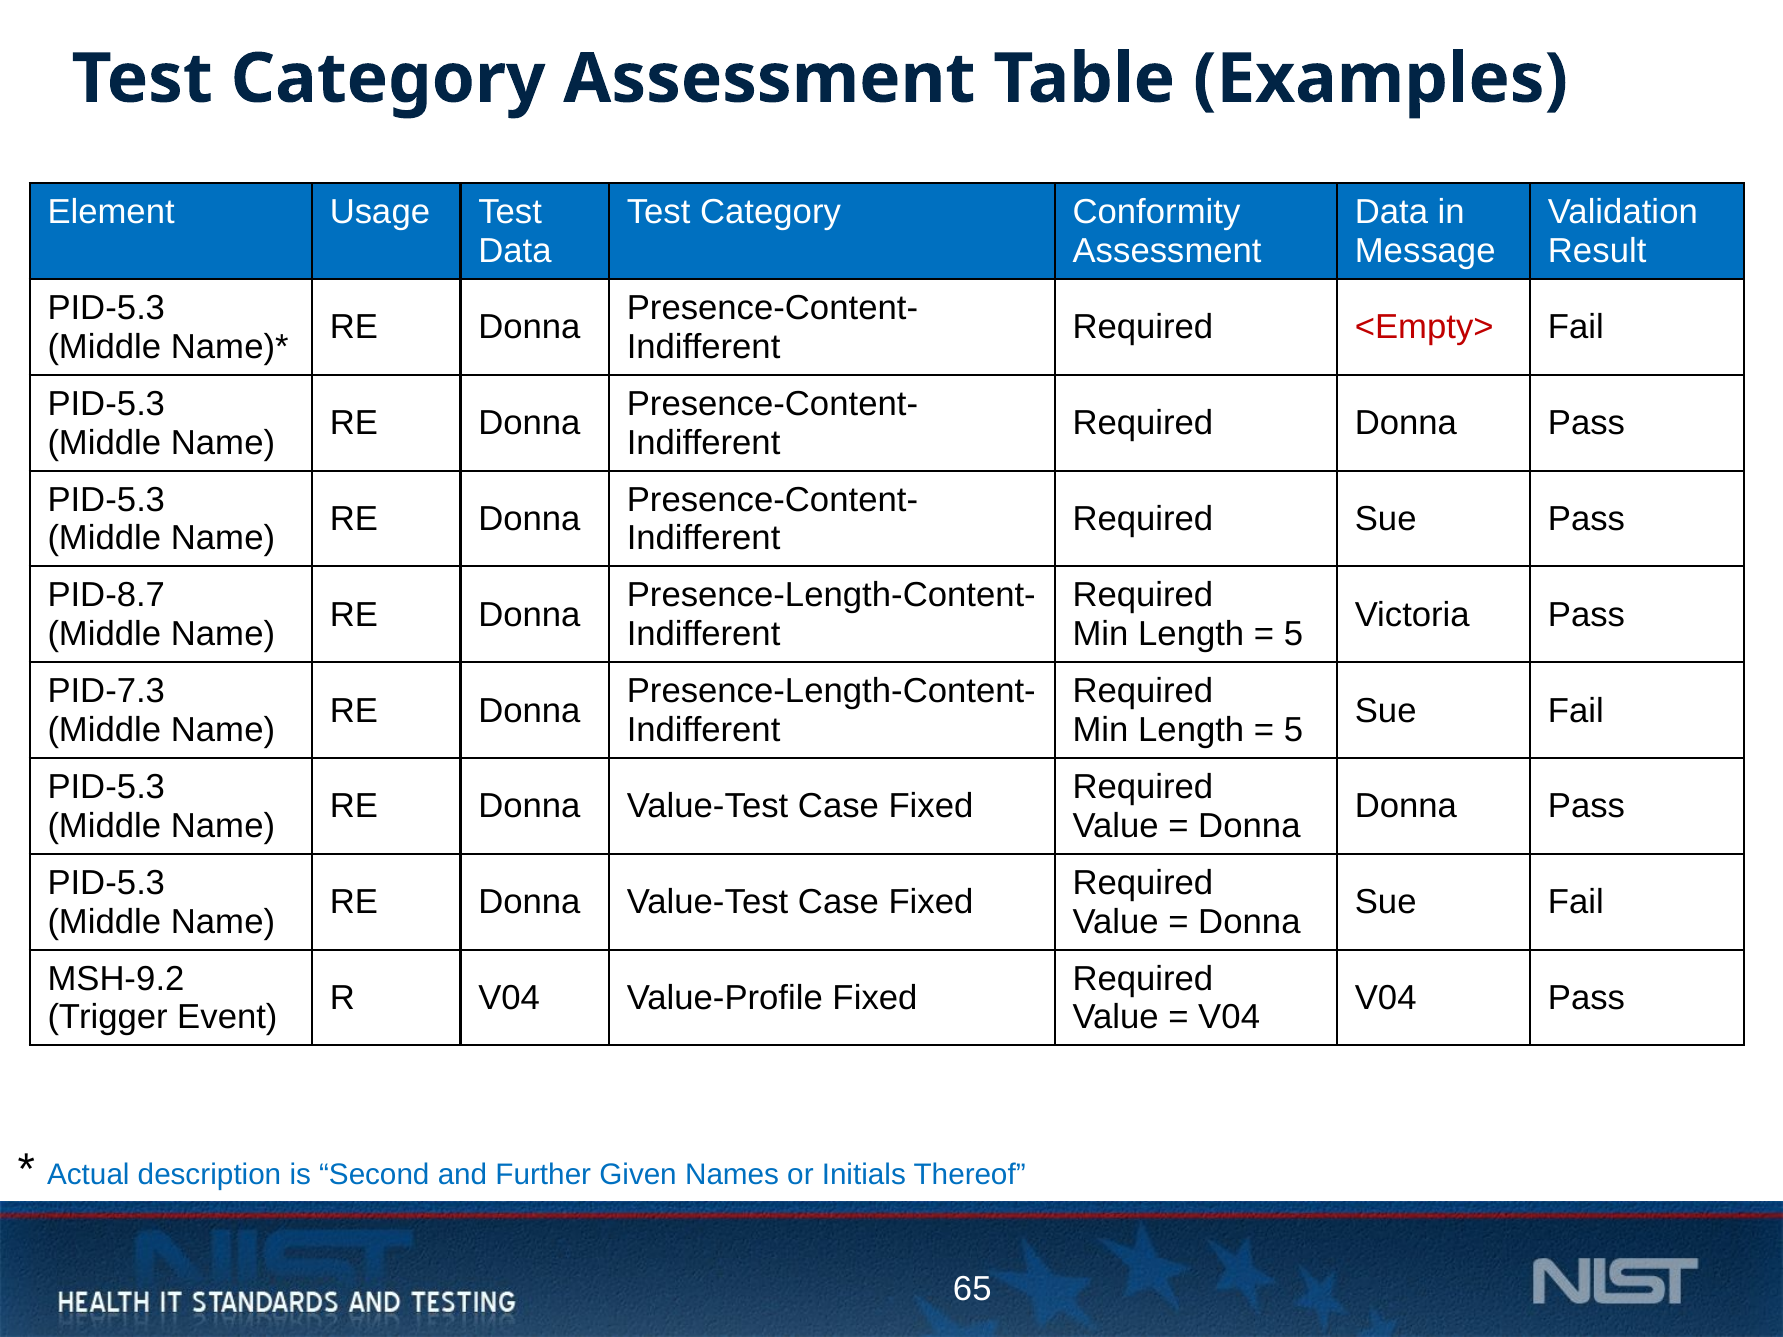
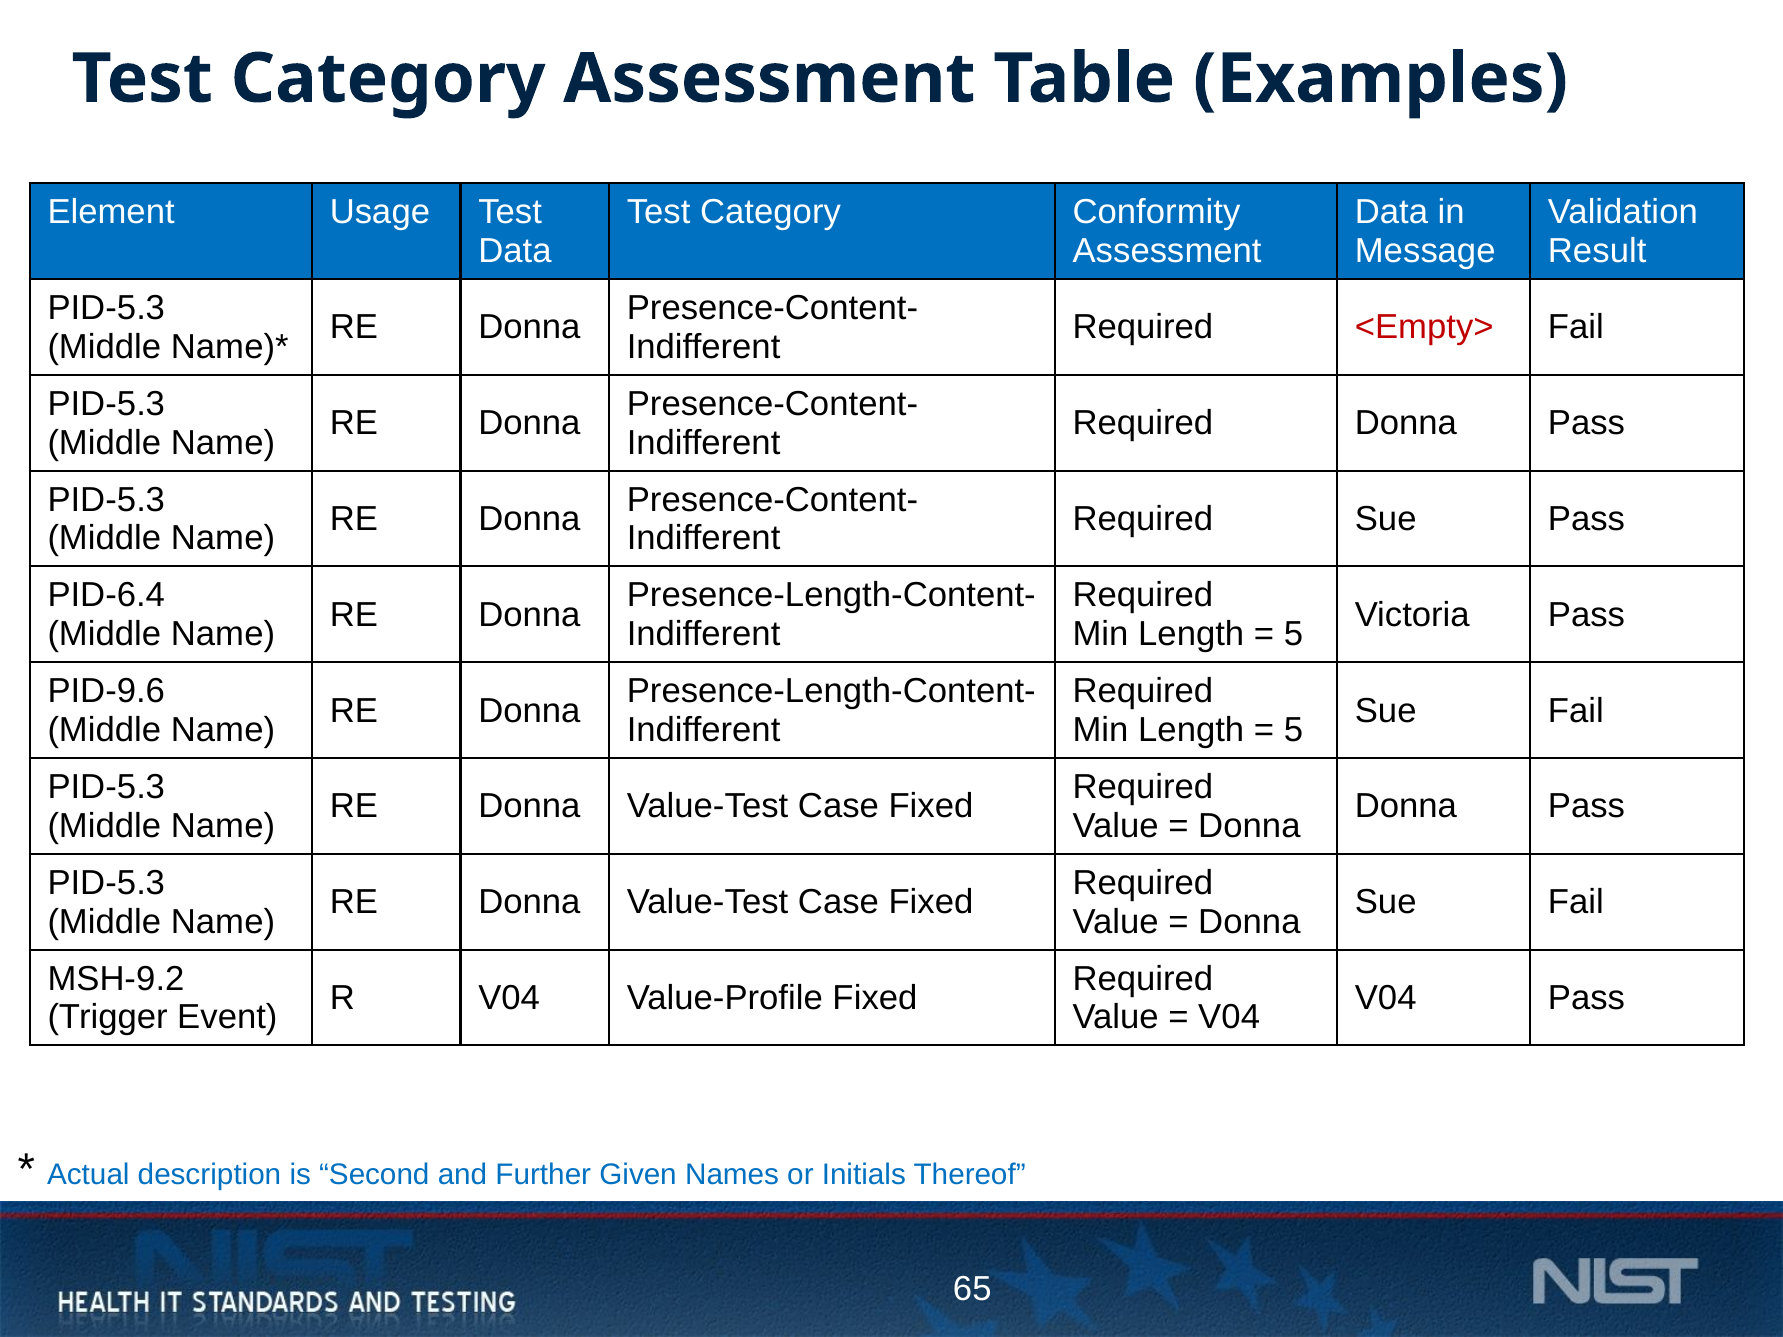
PID-8.7: PID-8.7 -> PID-6.4
PID-7.3: PID-7.3 -> PID-9.6
